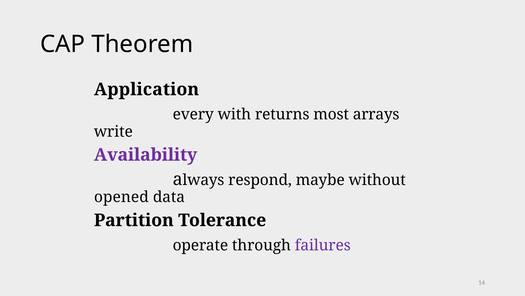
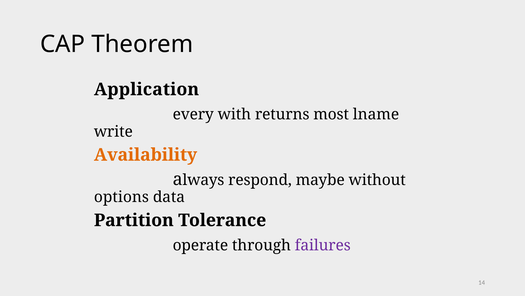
arrays: arrays -> lname
Availability colour: purple -> orange
opened: opened -> options
